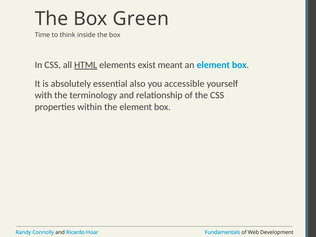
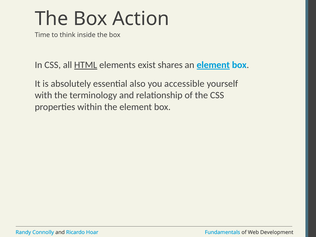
Green: Green -> Action
meant: meant -> shares
element at (213, 65) underline: none -> present
